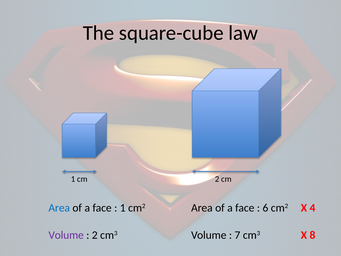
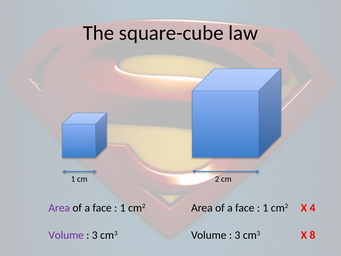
Area at (59, 208) colour: blue -> purple
6 at (265, 208): 6 -> 1
2 at (95, 235): 2 -> 3
7 at (237, 235): 7 -> 3
